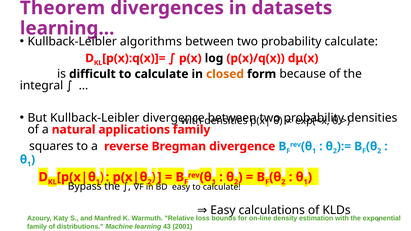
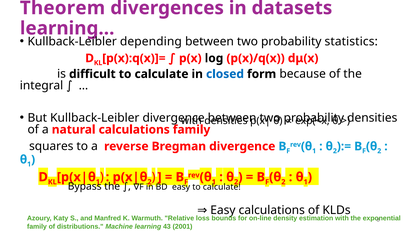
algorithms: algorithms -> depending
probability calculate: calculate -> statistics
closed colour: orange -> blue
natural applications: applications -> calculations
